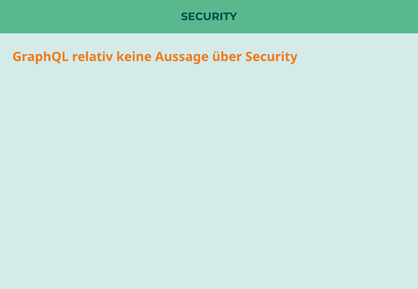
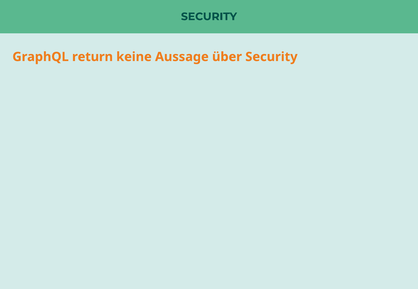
relativ: relativ -> return
